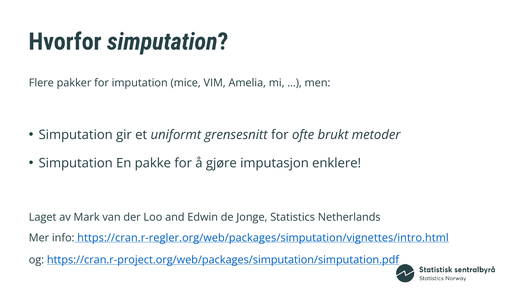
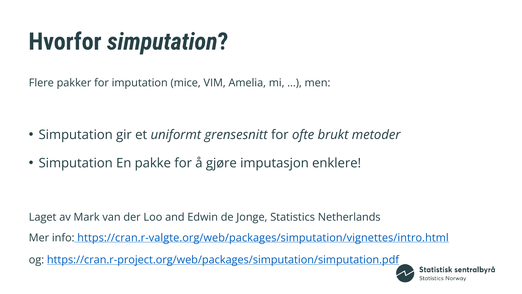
https://cran.r-regler.org/web/packages/simputation/vignettes/intro.html: https://cran.r-regler.org/web/packages/simputation/vignettes/intro.html -> https://cran.r-valgte.org/web/packages/simputation/vignettes/intro.html
